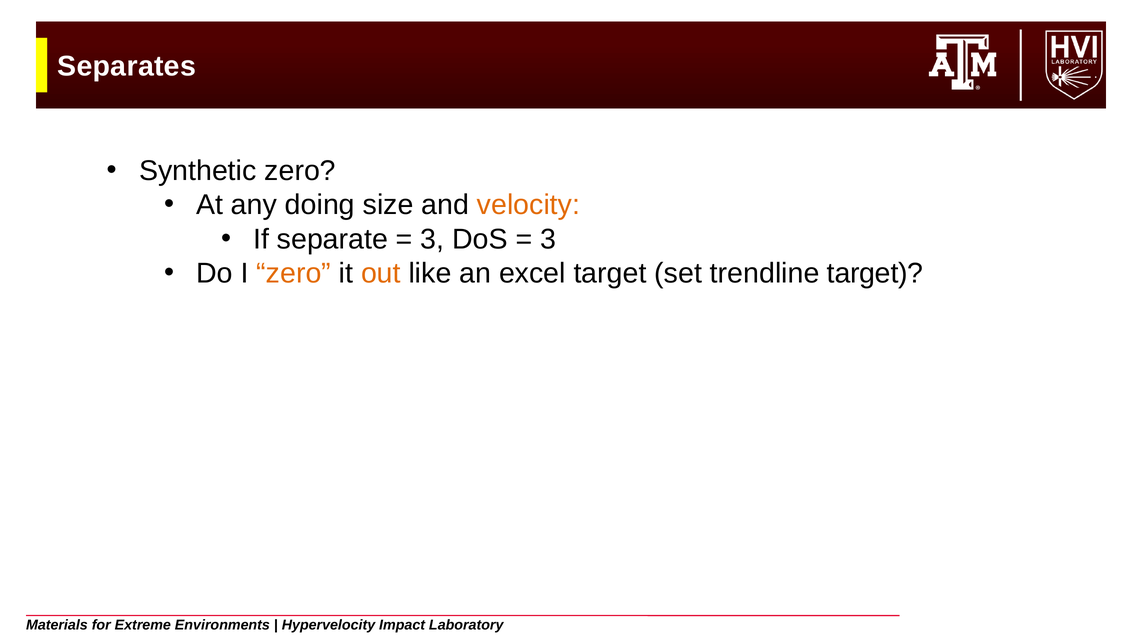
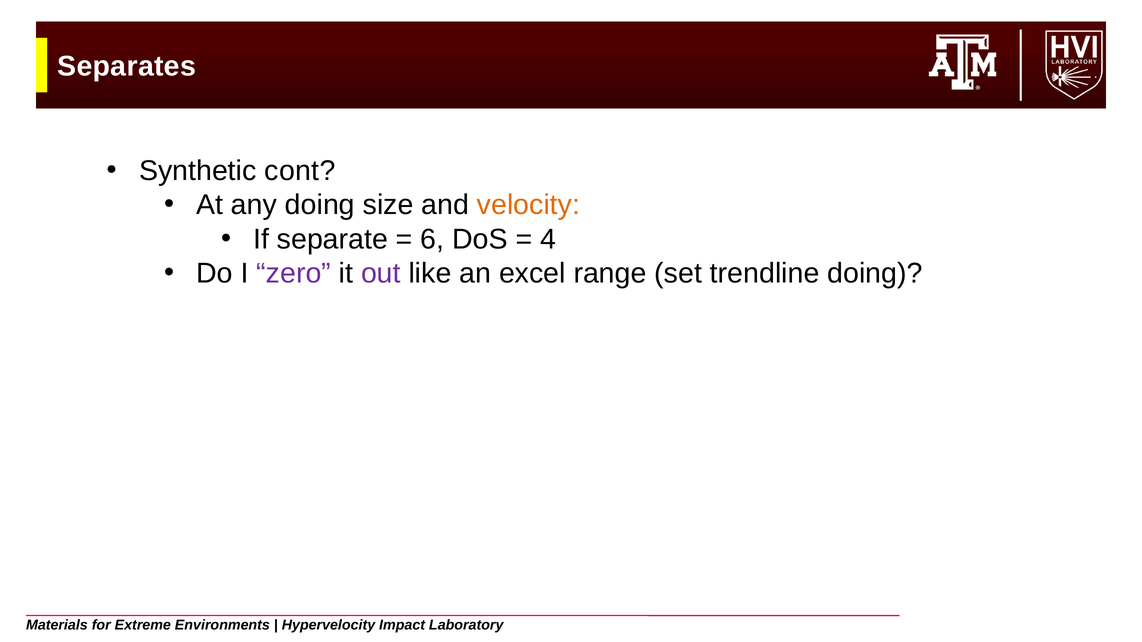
Synthetic zero: zero -> cont
3 at (432, 239): 3 -> 6
3 at (548, 239): 3 -> 4
zero at (294, 274) colour: orange -> purple
out colour: orange -> purple
excel target: target -> range
trendline target: target -> doing
